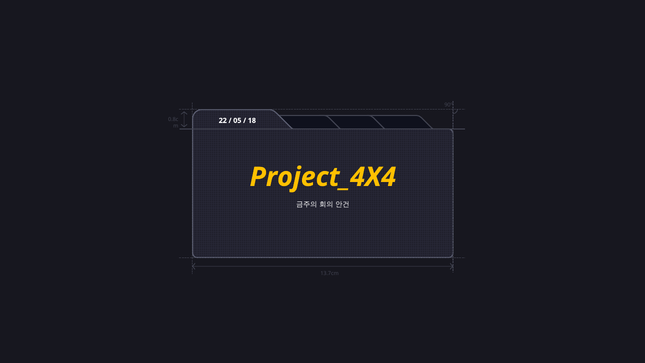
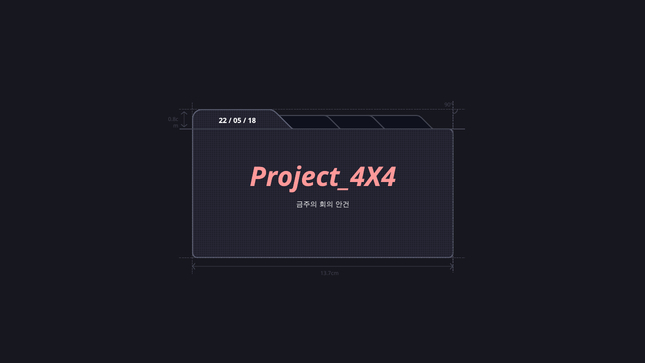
Project_4X4 colour: yellow -> pink
